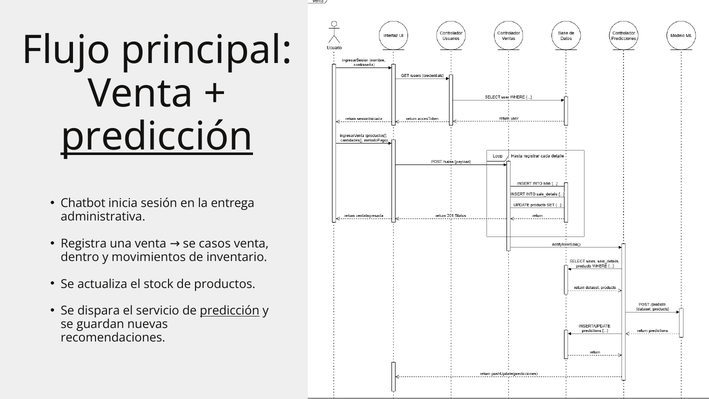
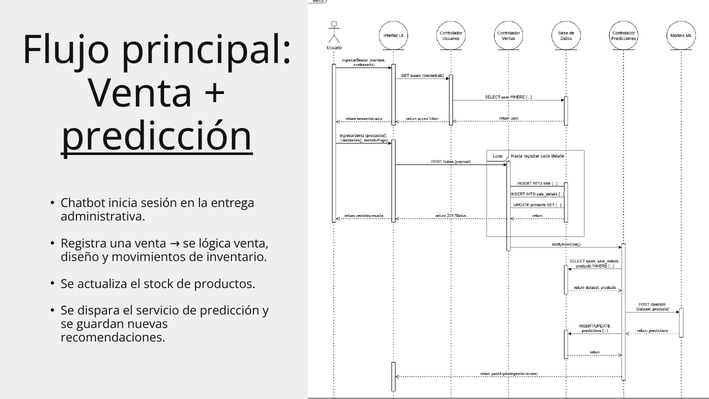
casos: casos -> lógica
dentro: dentro -> diseño
predicción at (230, 311) underline: present -> none
